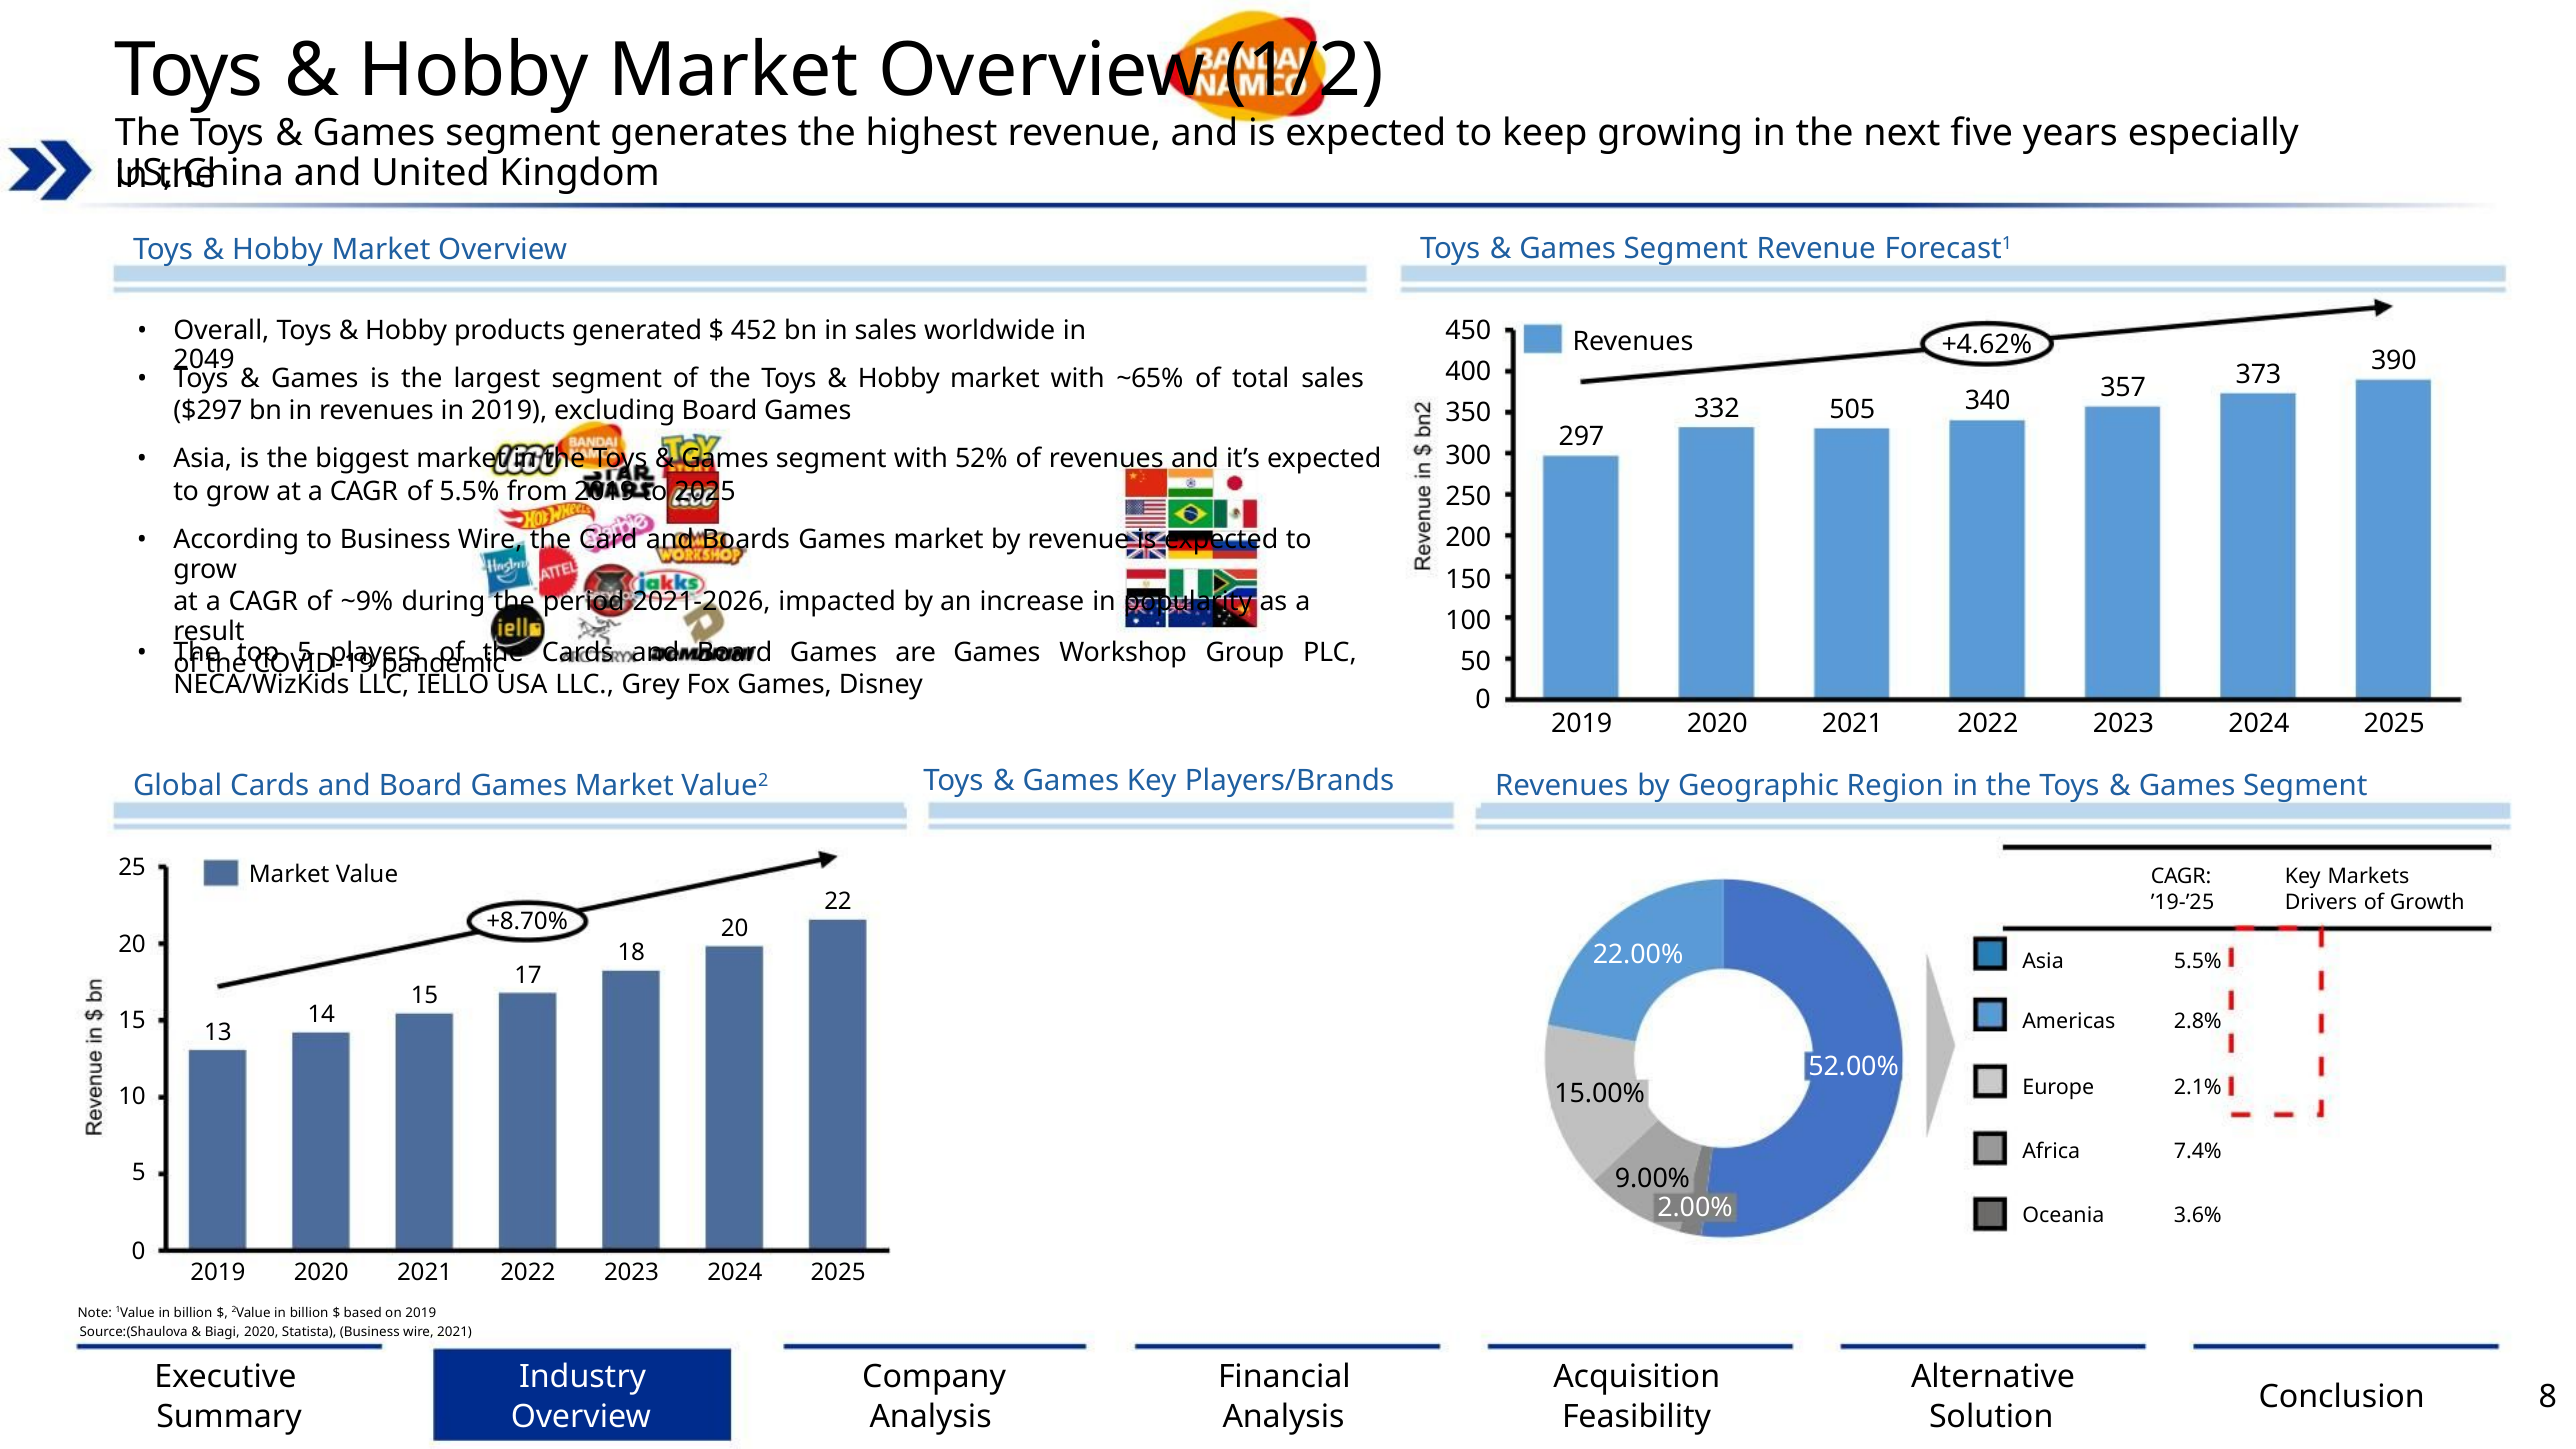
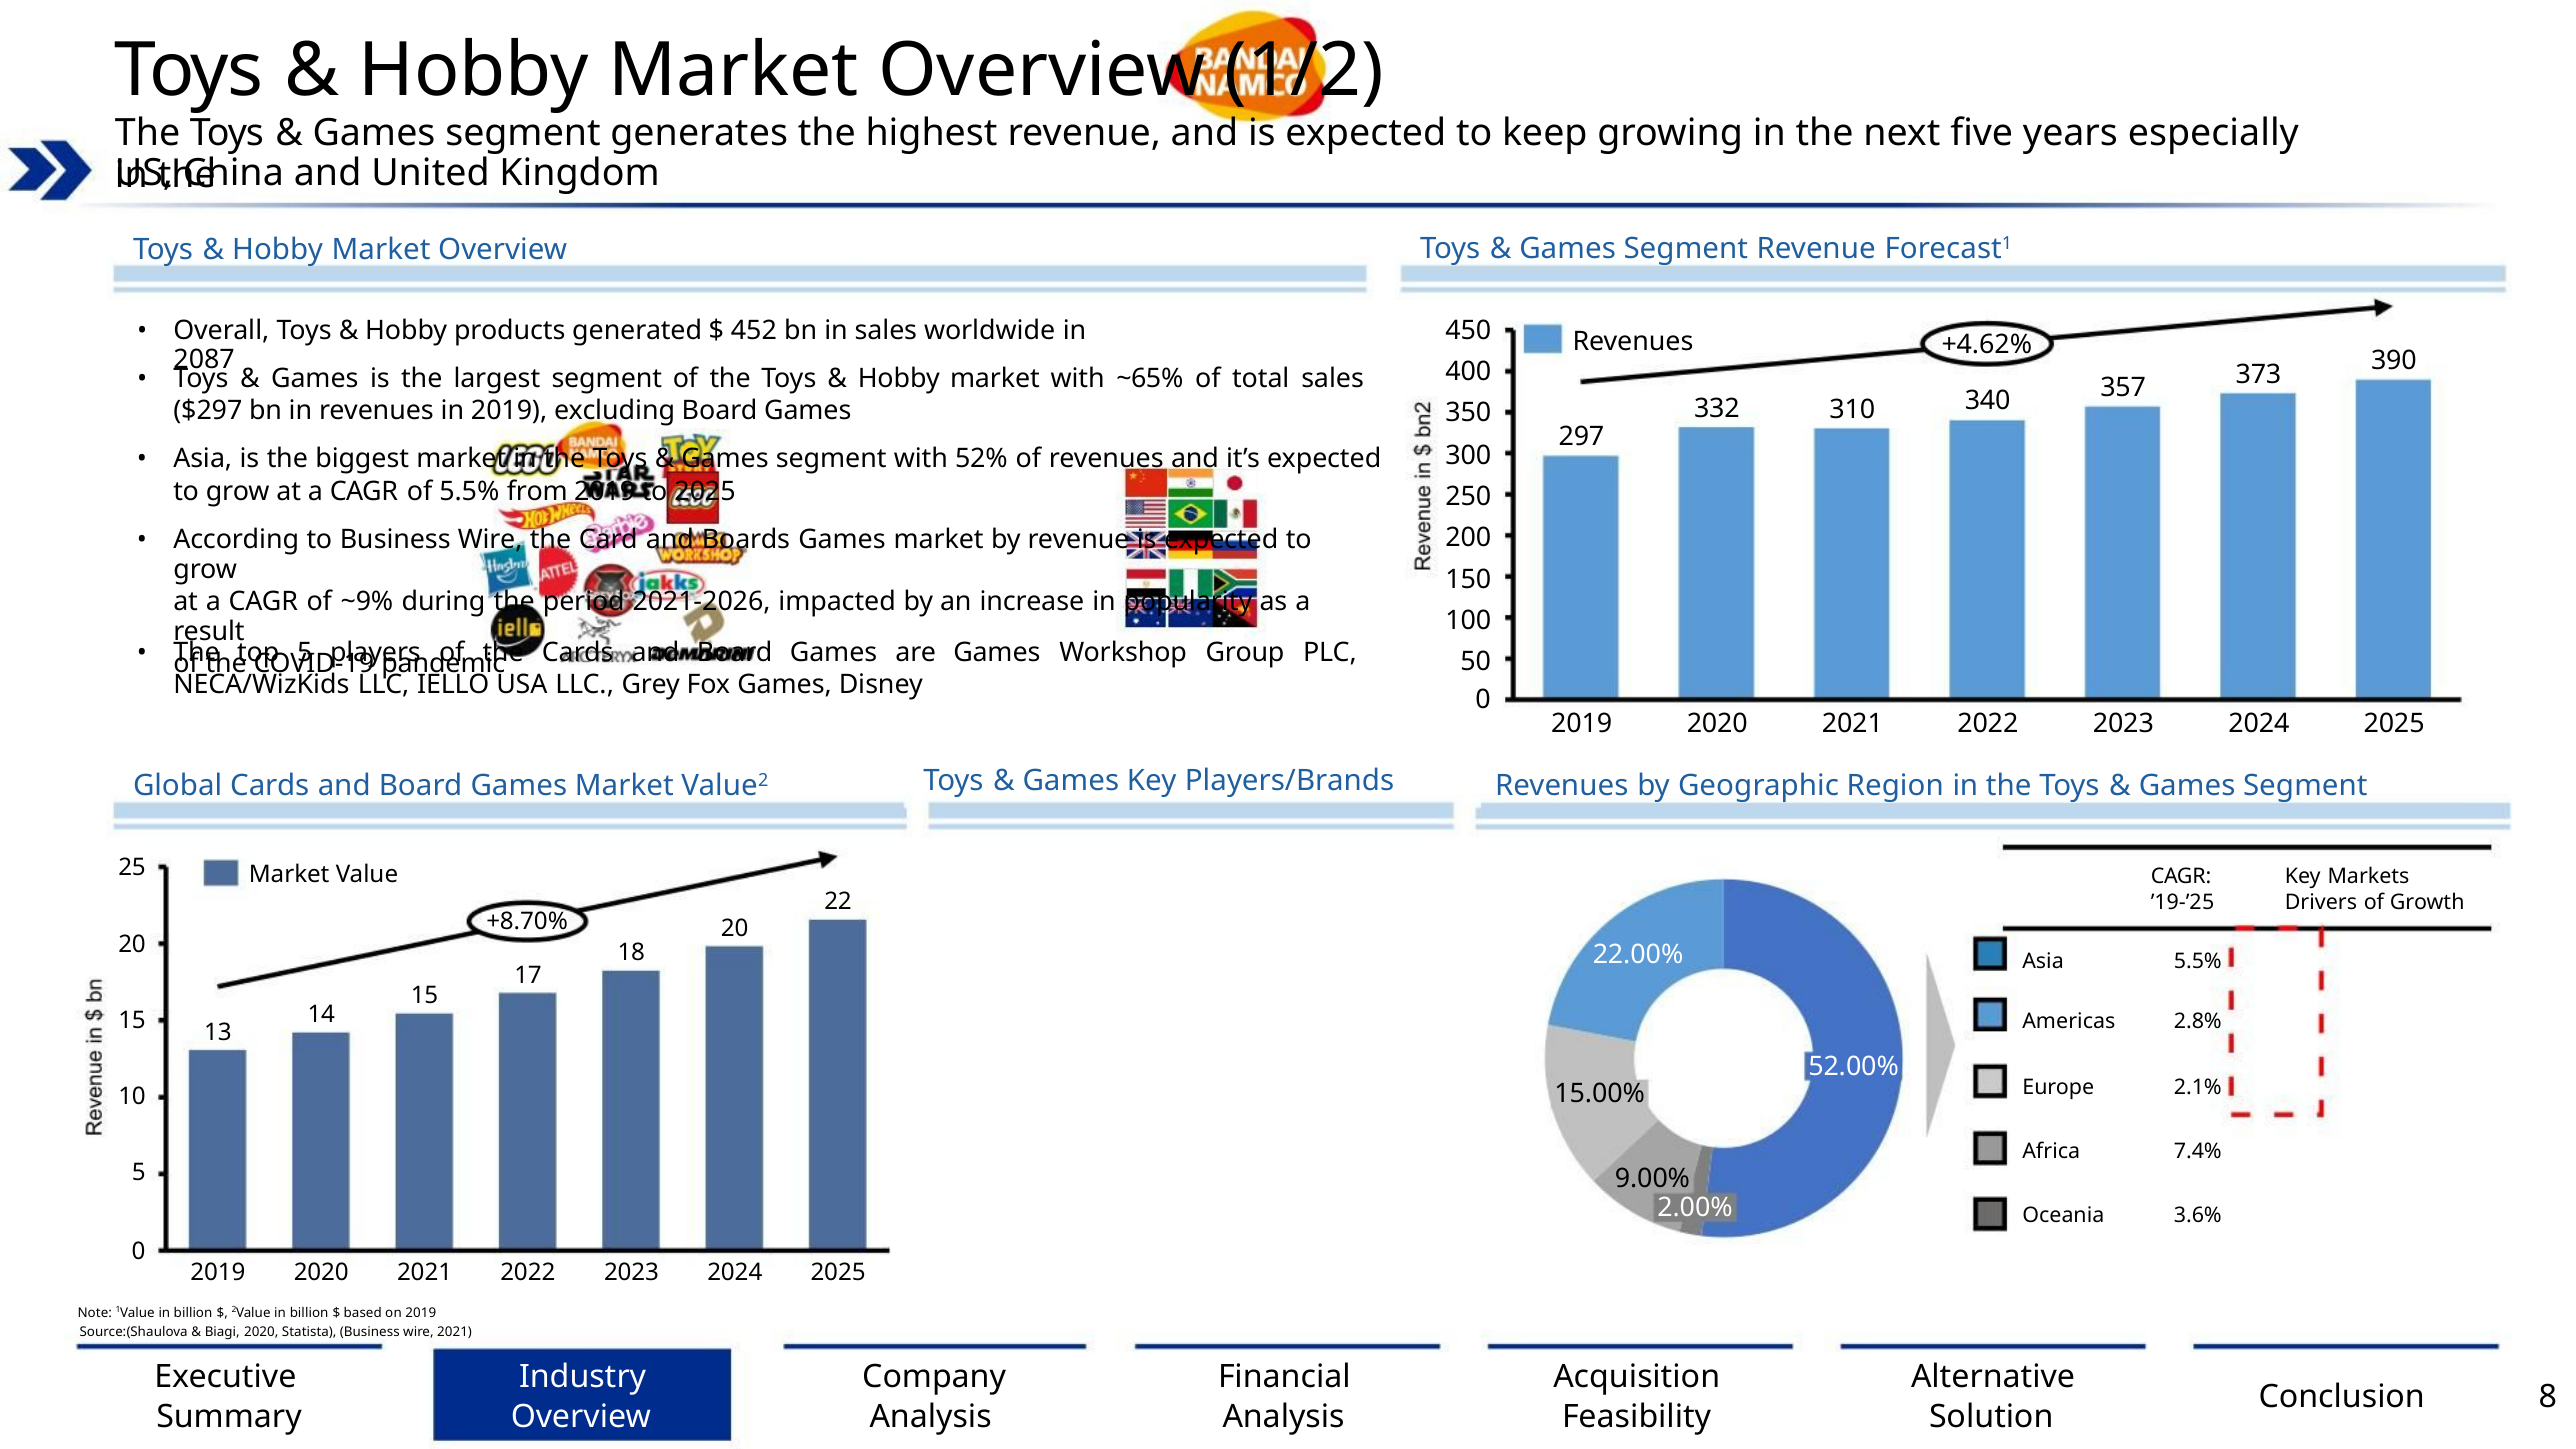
2049: 2049 -> 2087
505: 505 -> 310
